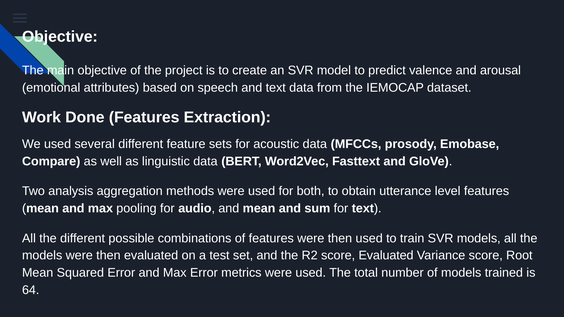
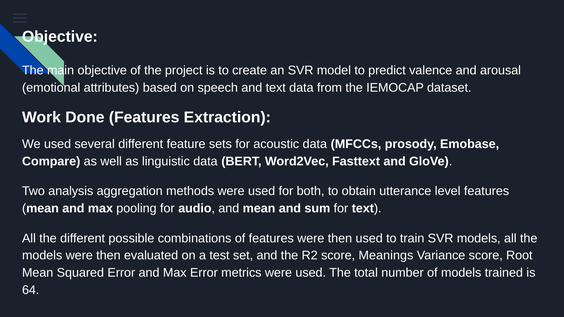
score Evaluated: Evaluated -> Meanings
